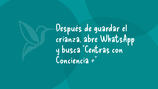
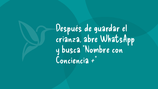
Centras: Centras -> Nombre
